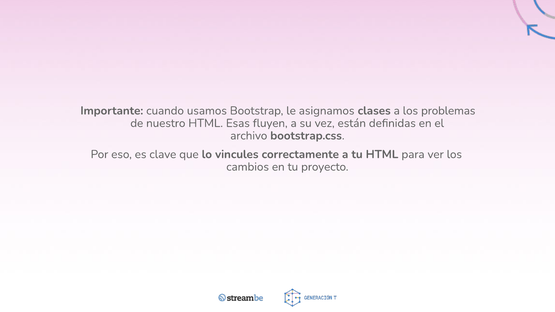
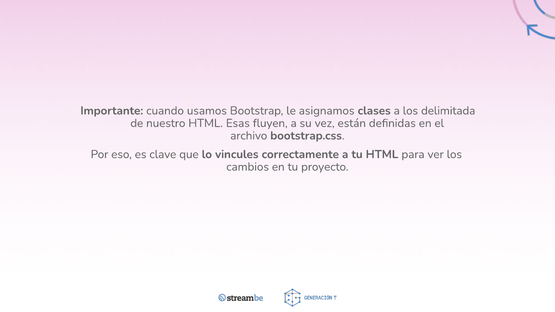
problemas: problemas -> delimitada
